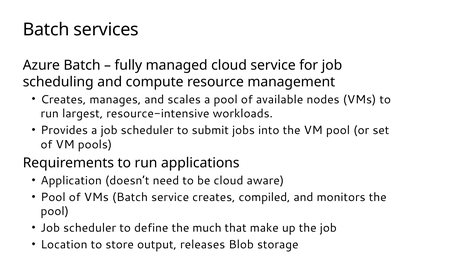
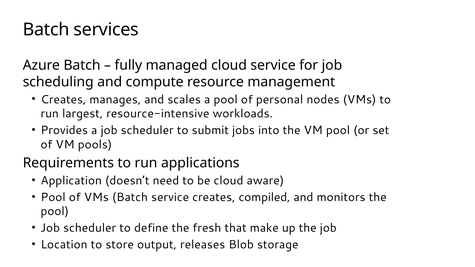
available: available -> personal
much: much -> fresh
